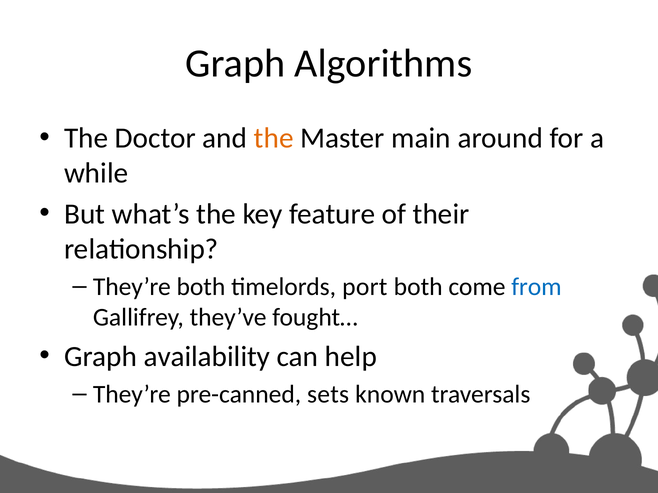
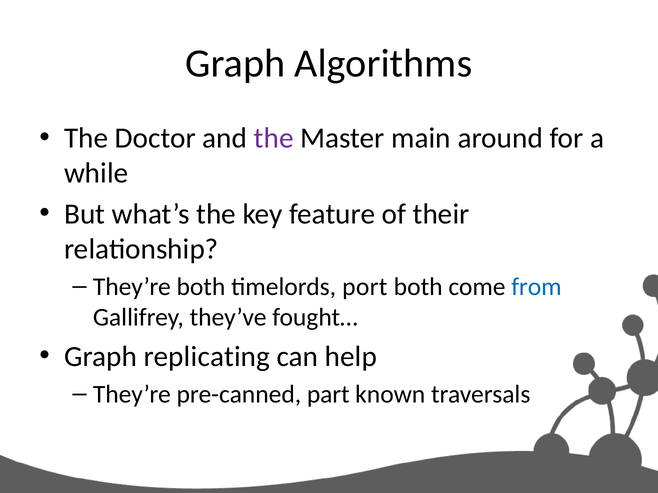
the at (274, 138) colour: orange -> purple
availability: availability -> replicating
sets: sets -> part
